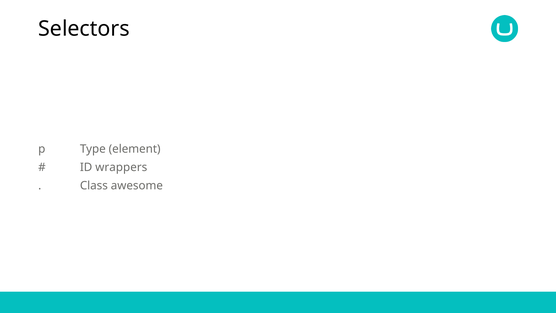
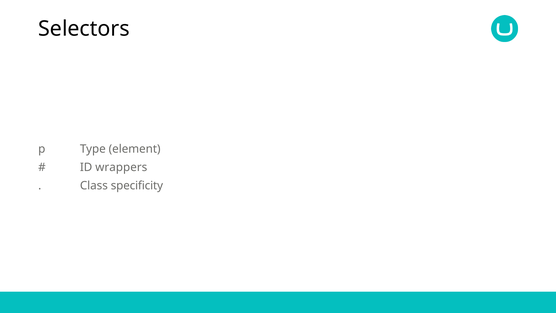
awesome: awesome -> specificity
